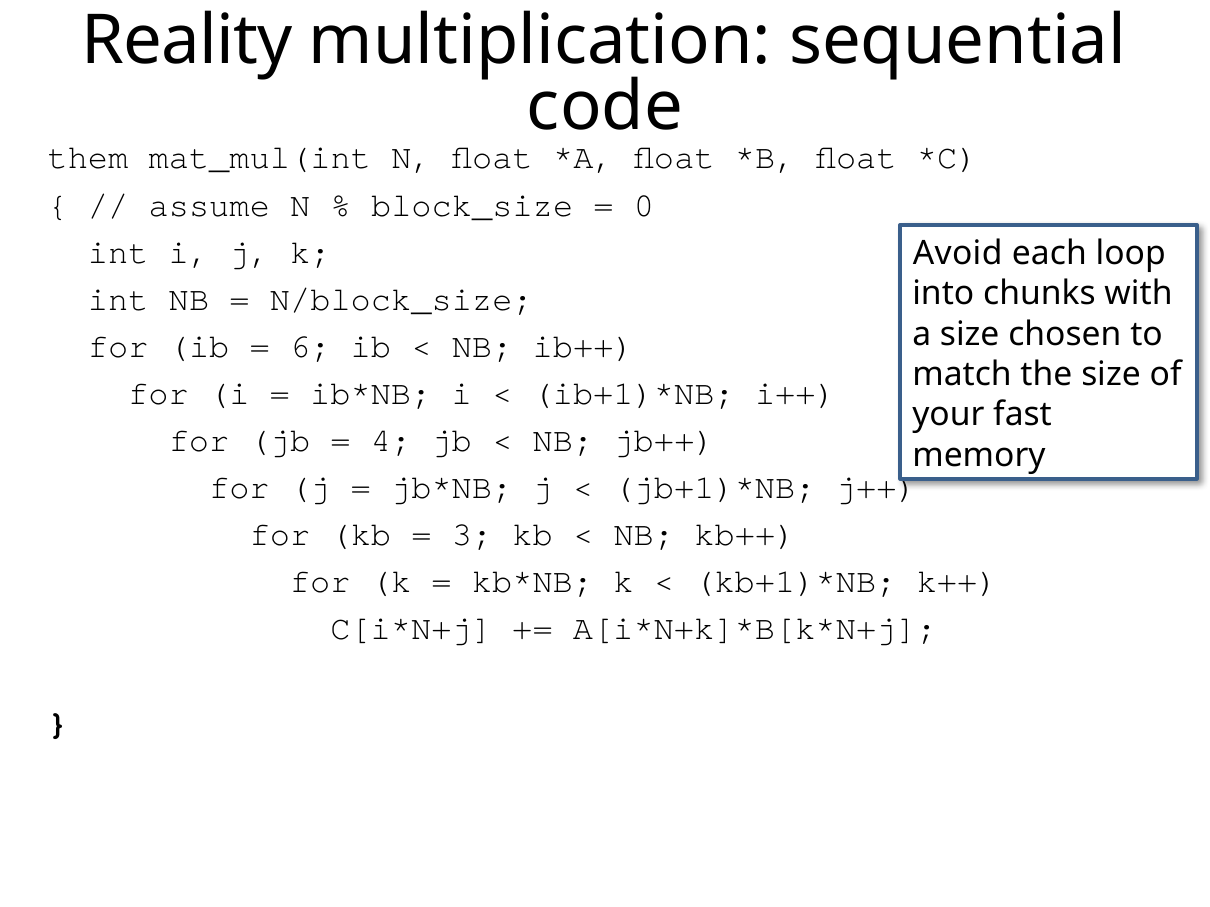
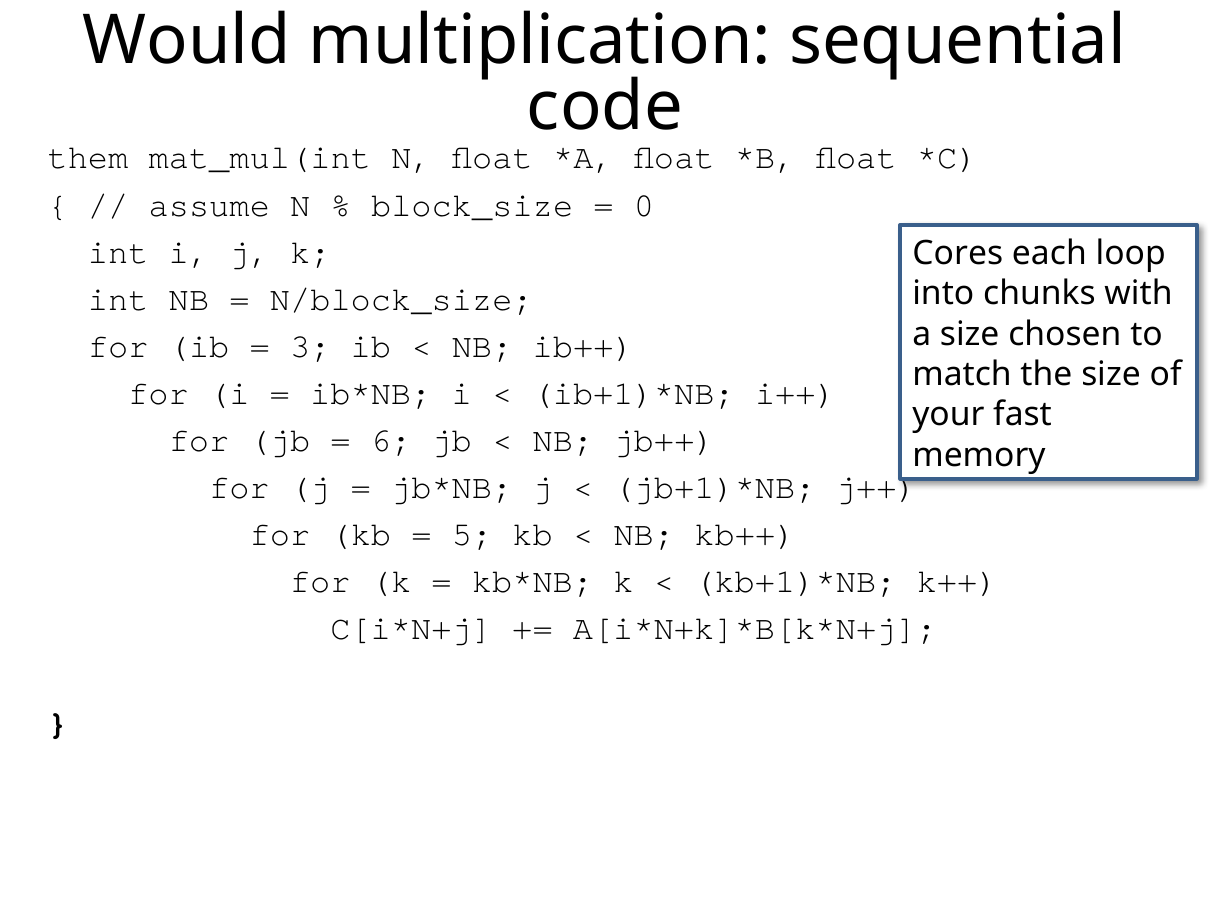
Reality: Reality -> Would
Avoid: Avoid -> Cores
6: 6 -> 3
4: 4 -> 6
3: 3 -> 5
